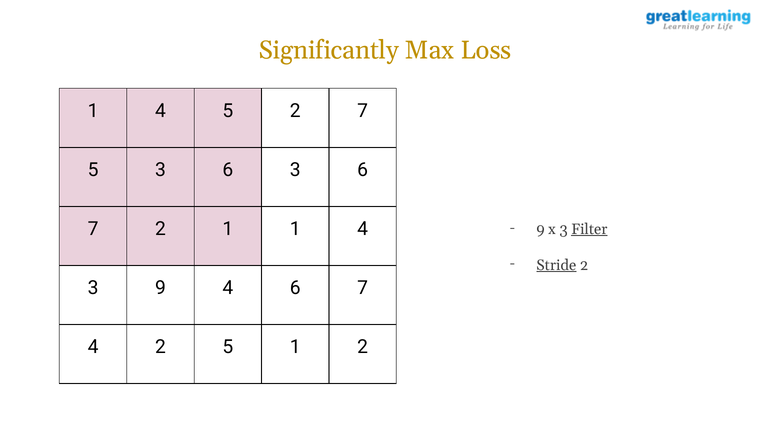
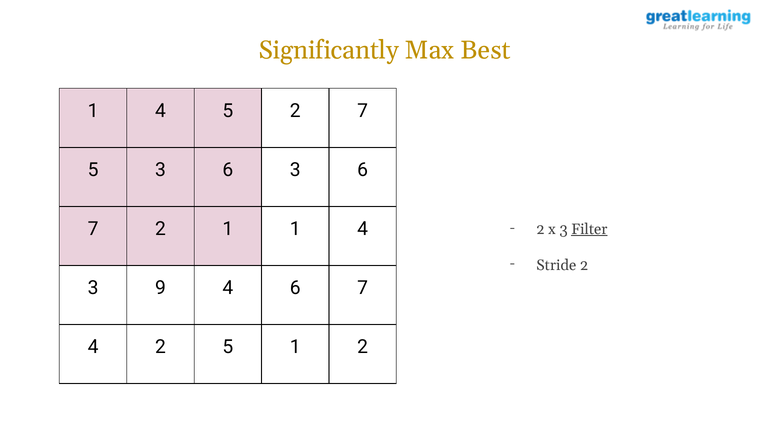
Loss: Loss -> Best
9 at (541, 229): 9 -> 2
Stride underline: present -> none
